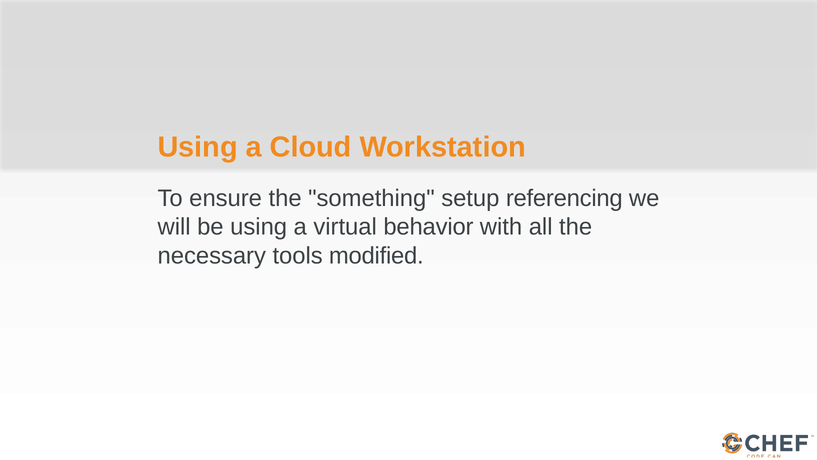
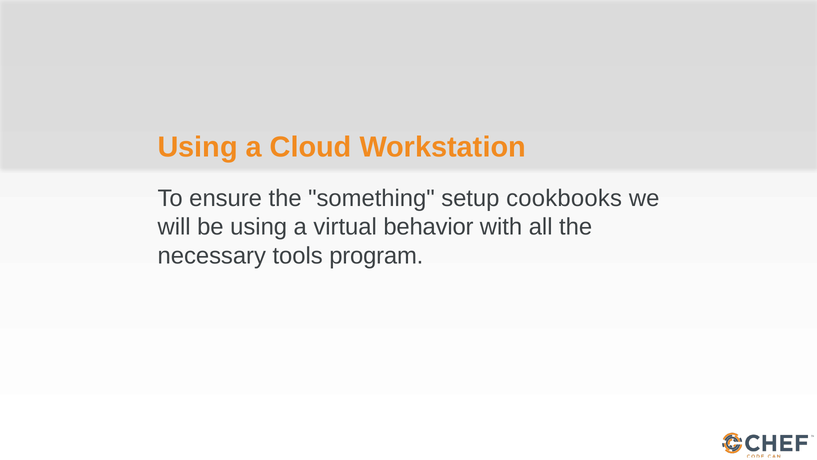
referencing: referencing -> cookbooks
modified: modified -> program
